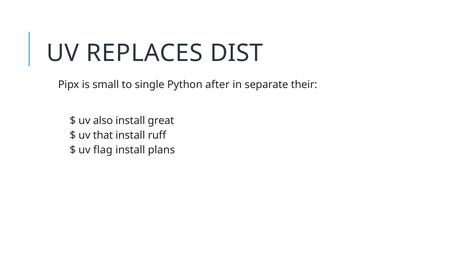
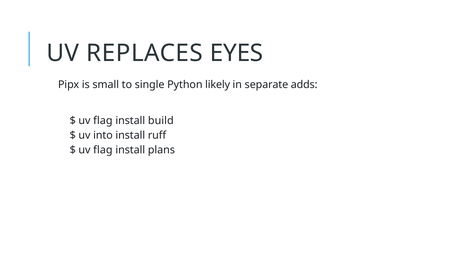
DIST: DIST -> EYES
after: after -> likely
their: their -> adds
also at (103, 121): also -> flag
great: great -> build
that: that -> into
